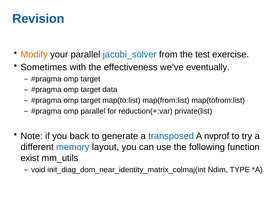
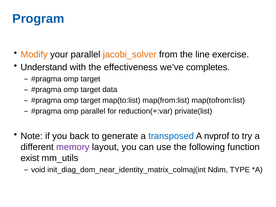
Revision: Revision -> Program
jacobi_solver colour: blue -> orange
test: test -> line
Sometimes: Sometimes -> Understand
eventually: eventually -> completes
memory colour: blue -> purple
